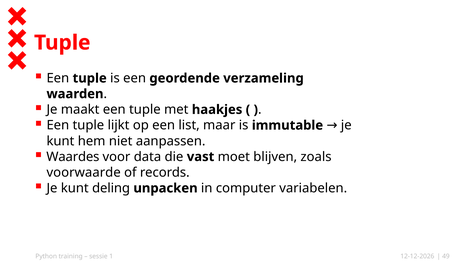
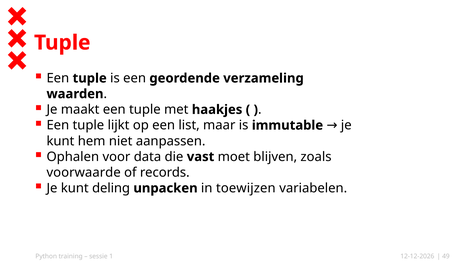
Waardes: Waardes -> Ophalen
computer: computer -> toewijzen
